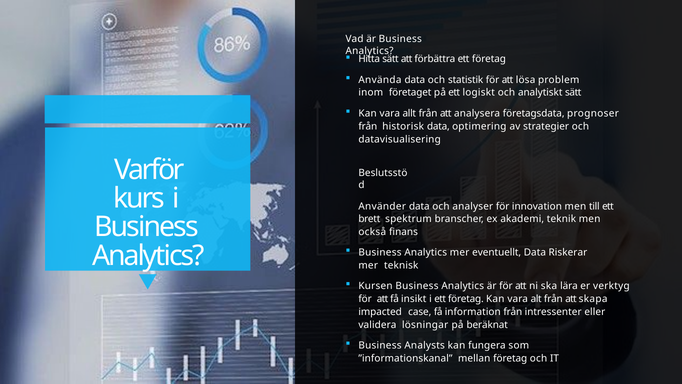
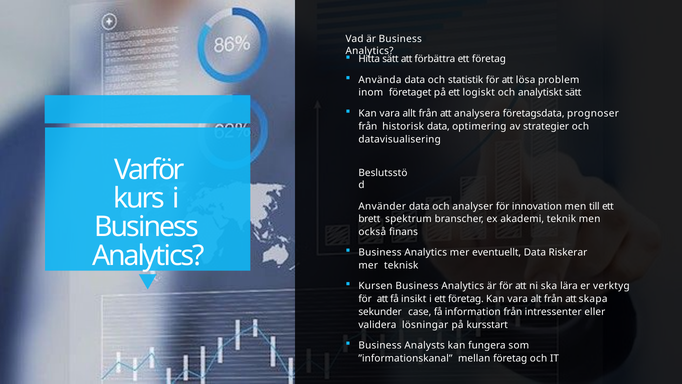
impacted: impacted -> sekunder
beräknat: beräknat -> kursstart
